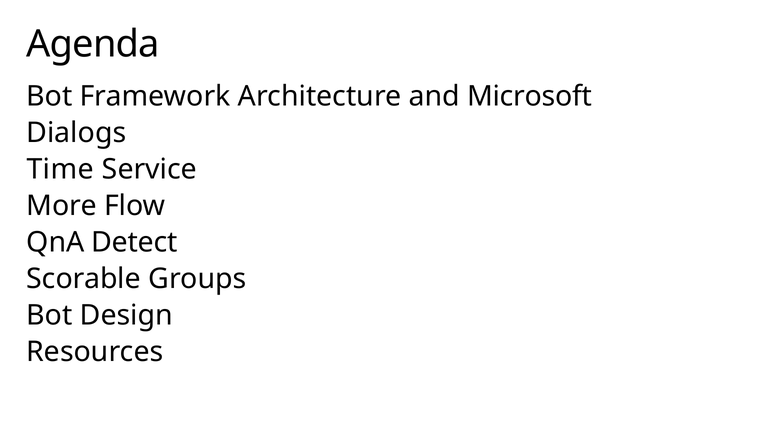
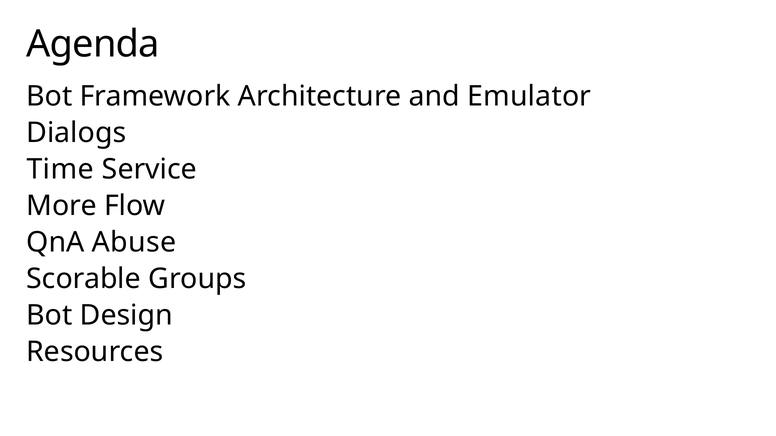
Microsoft: Microsoft -> Emulator
Detect: Detect -> Abuse
